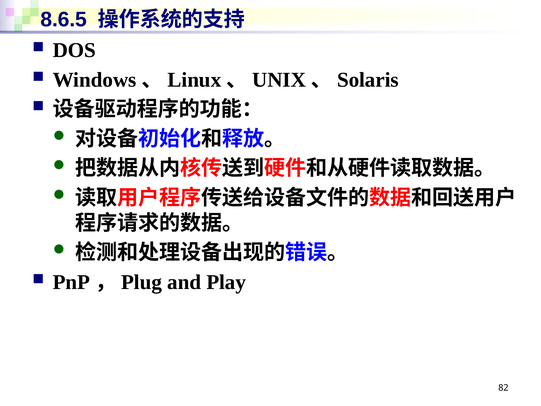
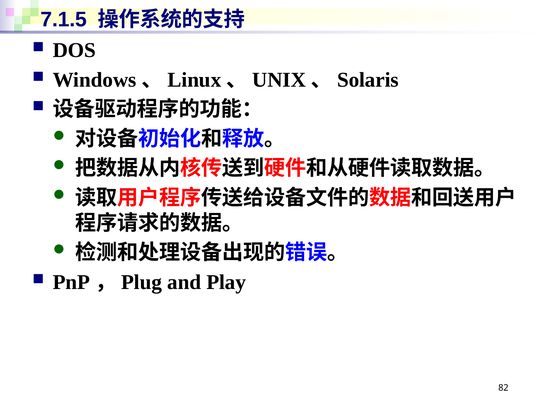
8.6.5: 8.6.5 -> 7.1.5
